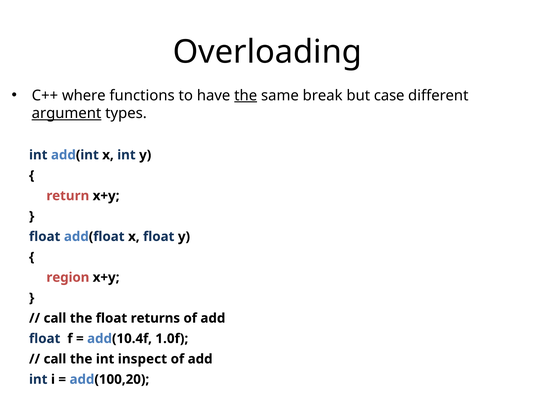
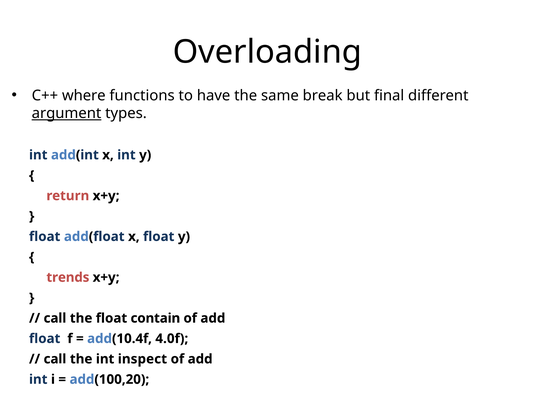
the at (246, 95) underline: present -> none
case: case -> final
region: region -> trends
returns: returns -> contain
1.0f: 1.0f -> 4.0f
